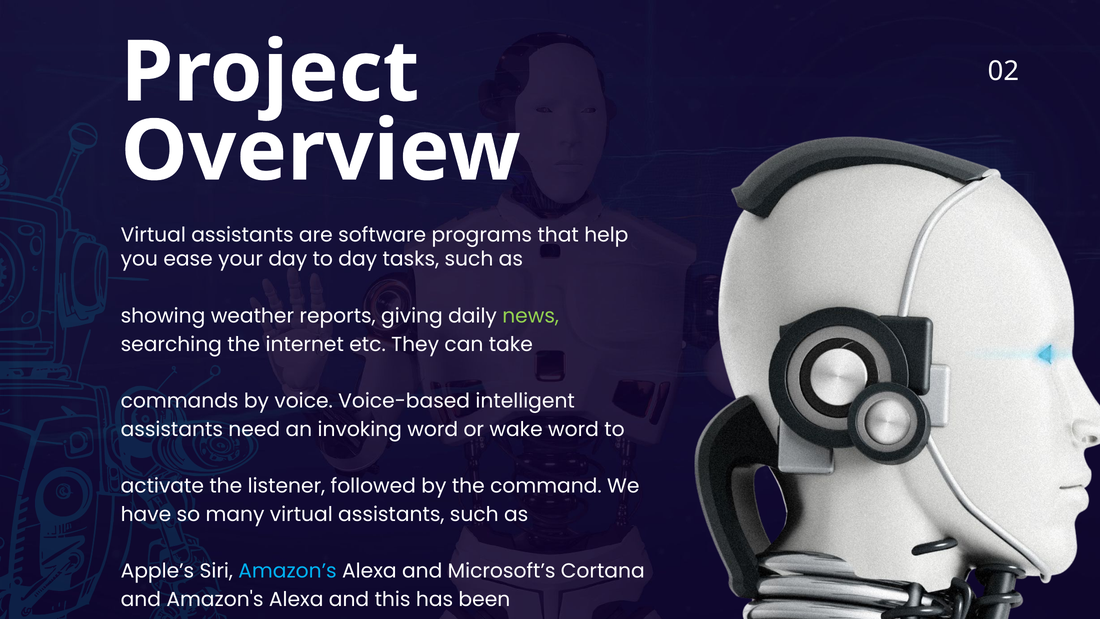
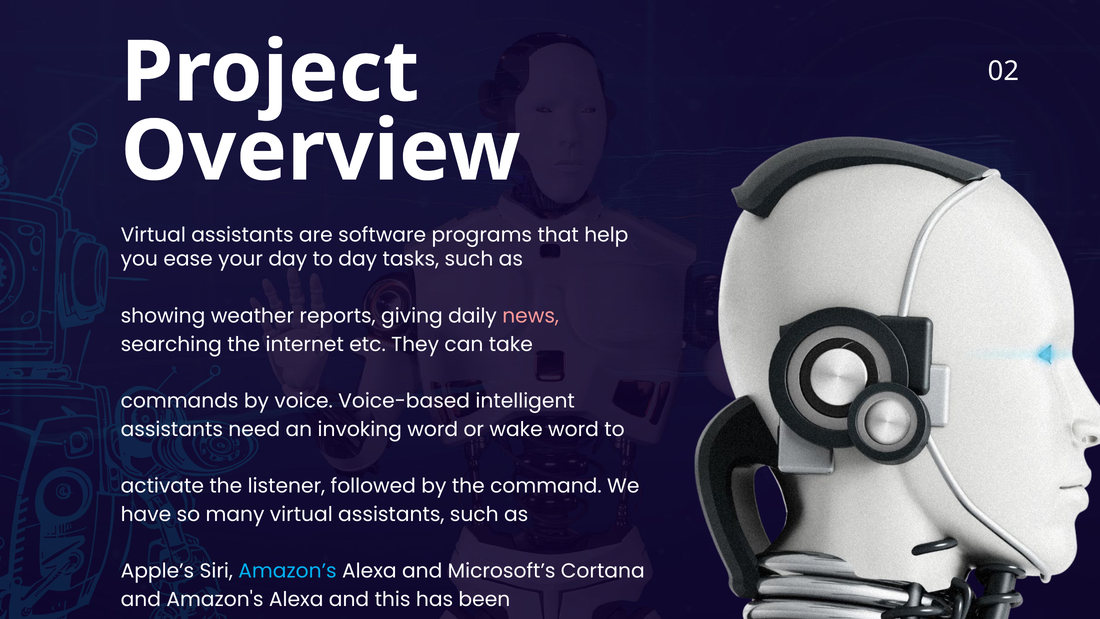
news colour: light green -> pink
